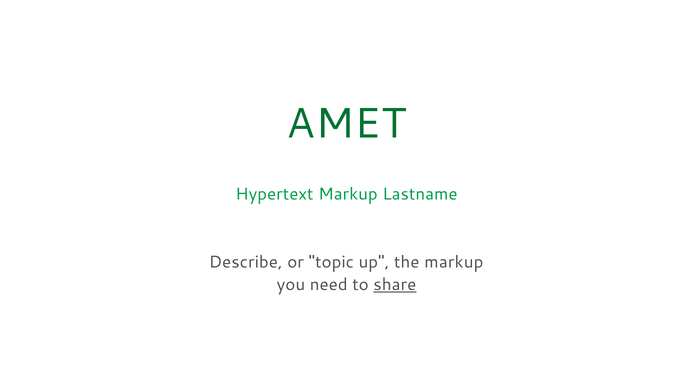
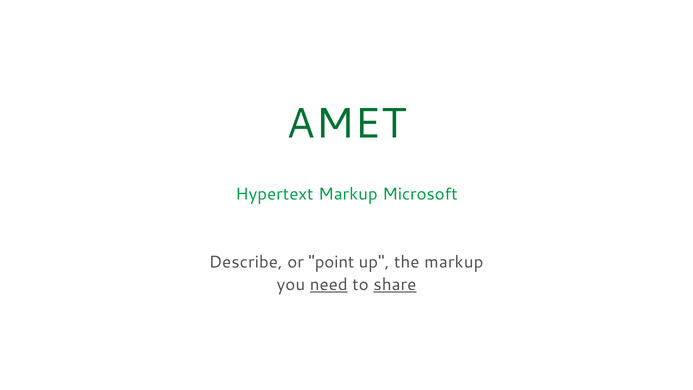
Lastname: Lastname -> Microsoft
topic: topic -> point
need underline: none -> present
